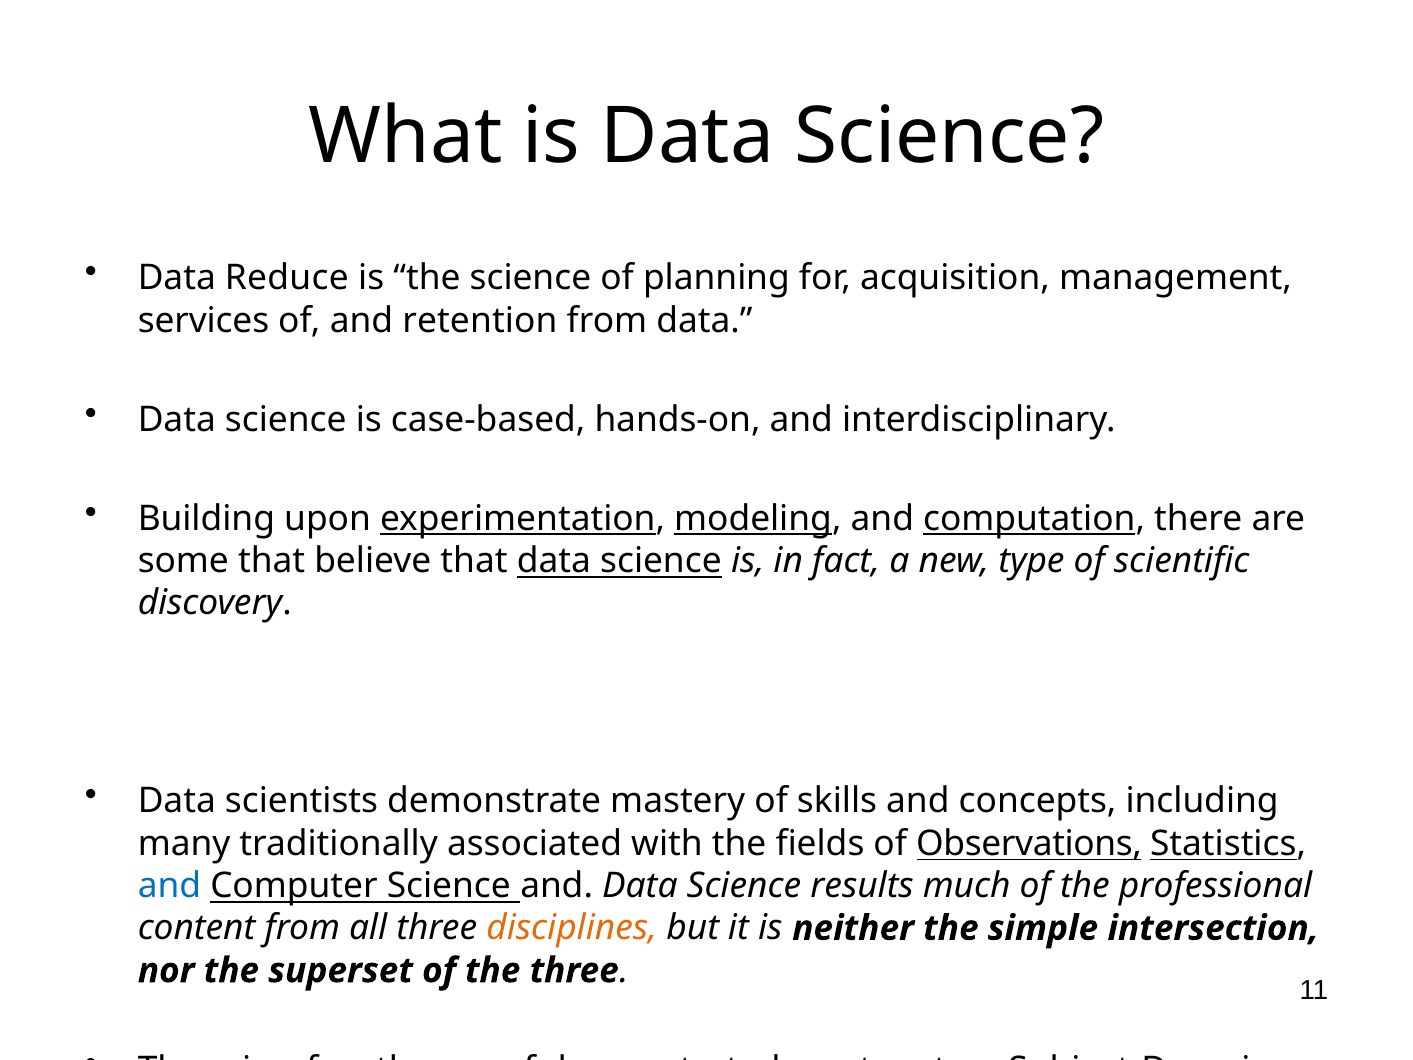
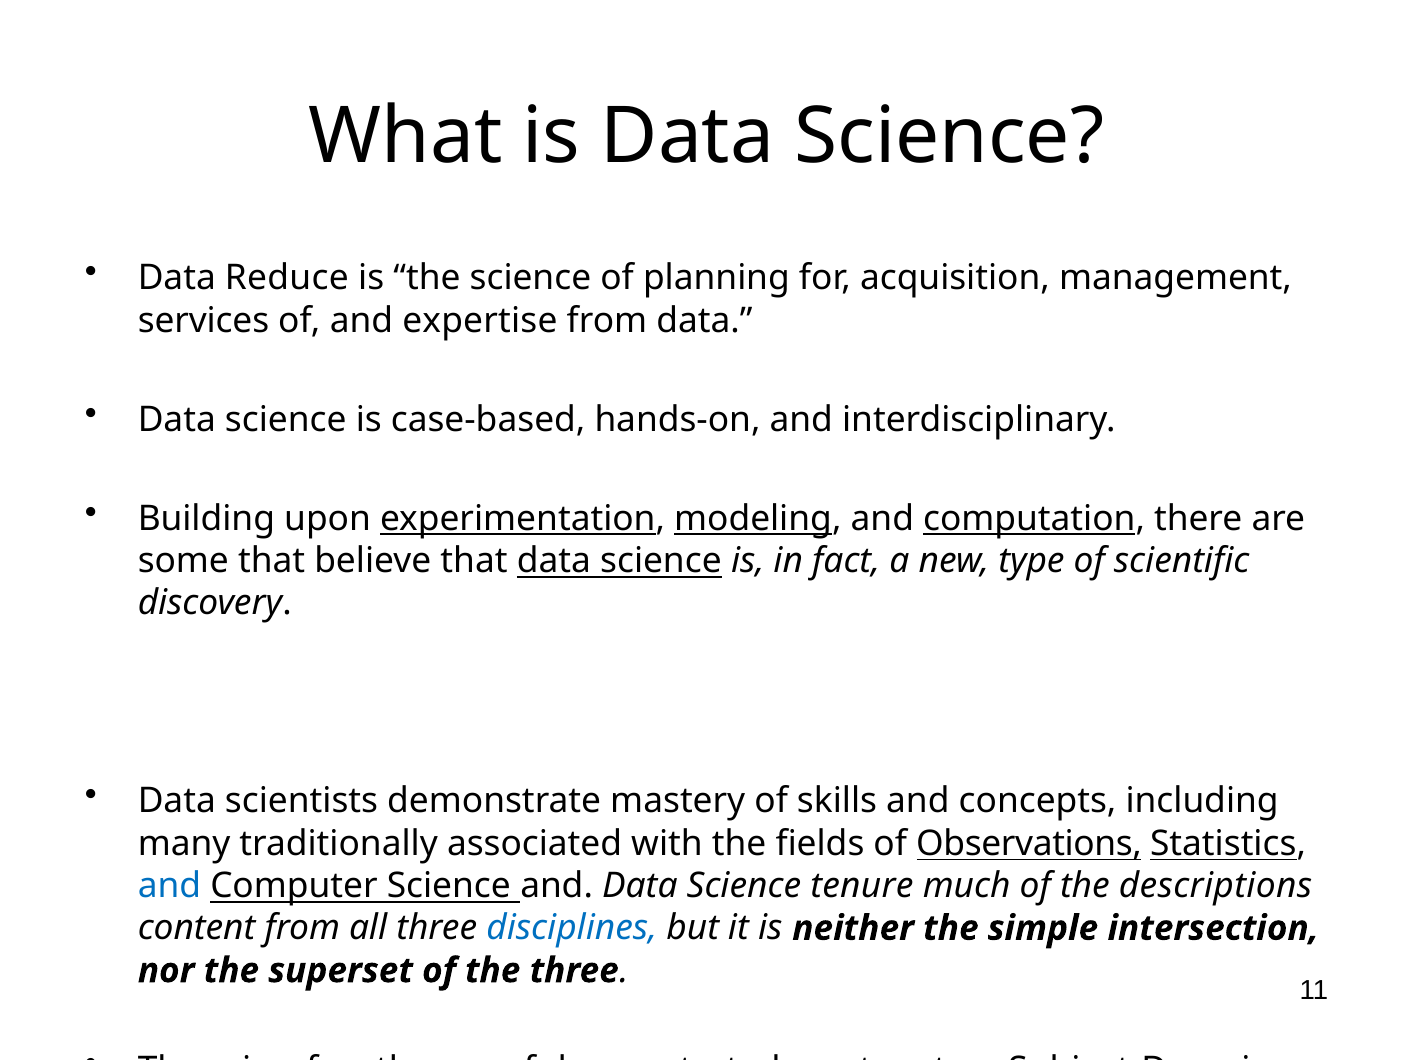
and retention: retention -> expertise
results: results -> tenure
professional: professional -> descriptions
disciplines colour: orange -> blue
